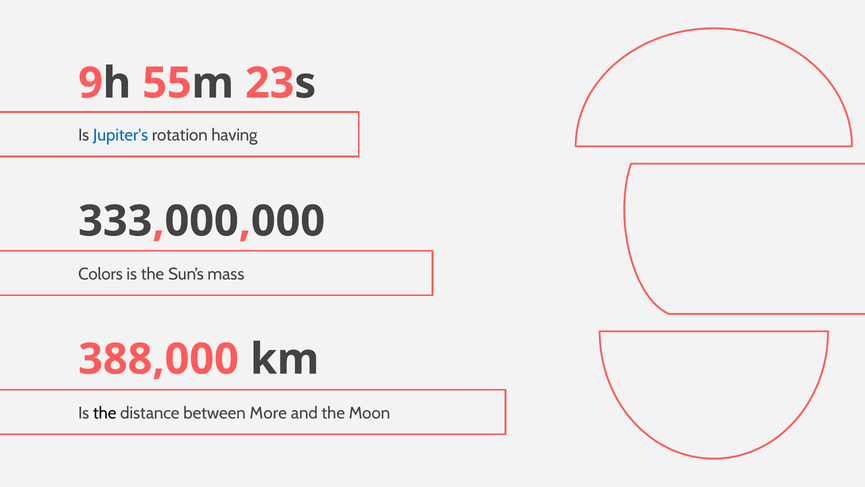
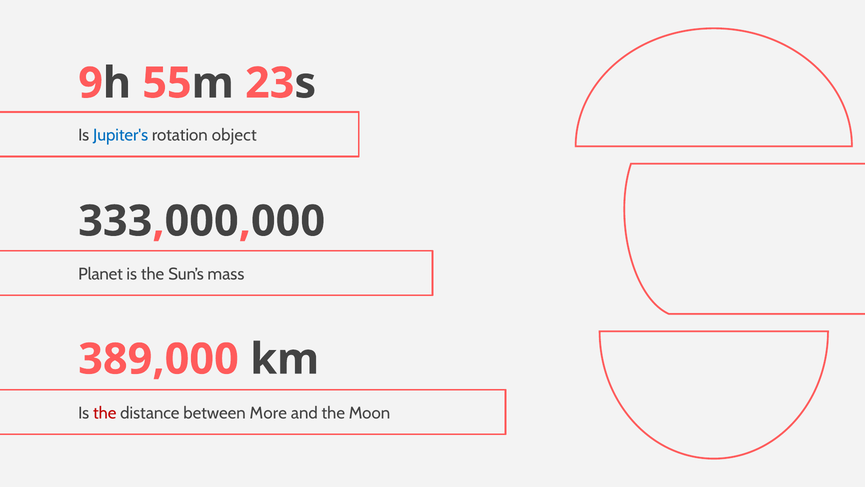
having: having -> object
Colors: Colors -> Planet
388,000: 388,000 -> 389,000
the at (105, 413) colour: black -> red
